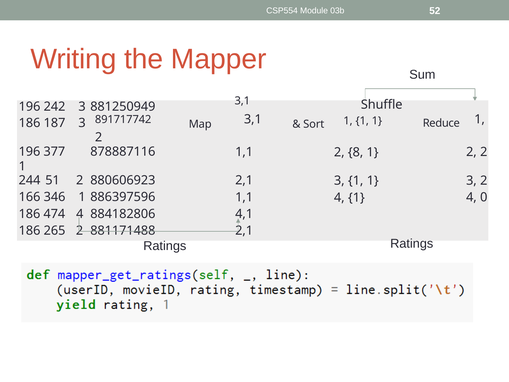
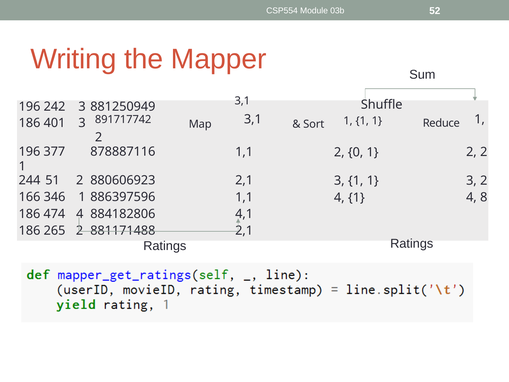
187: 187 -> 401
8: 8 -> 0
0: 0 -> 8
